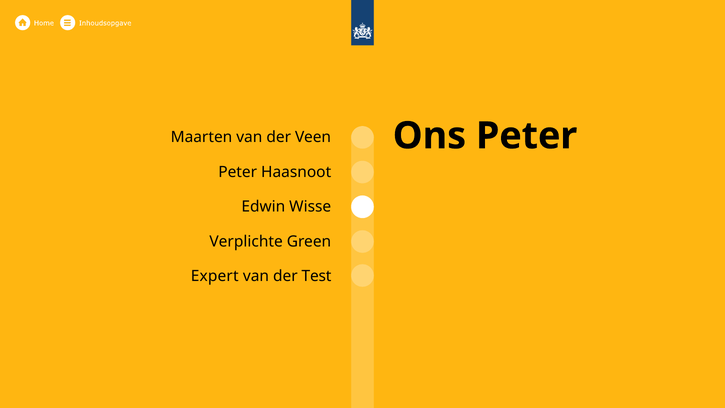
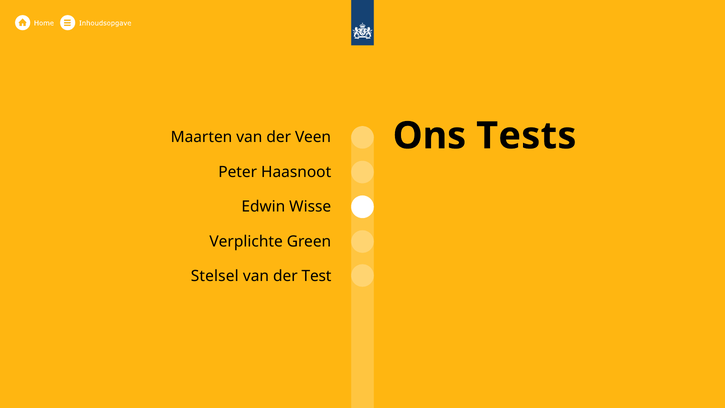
Ons Peter: Peter -> Tests
Expert: Expert -> Stelsel
